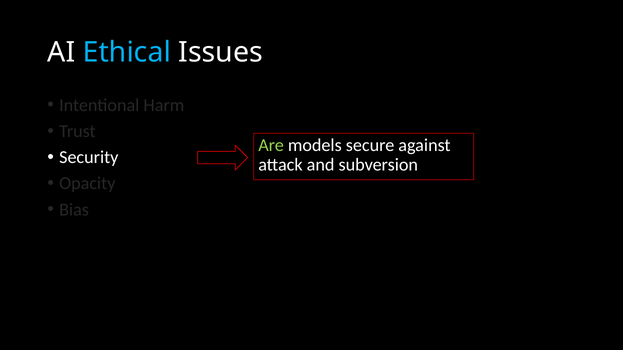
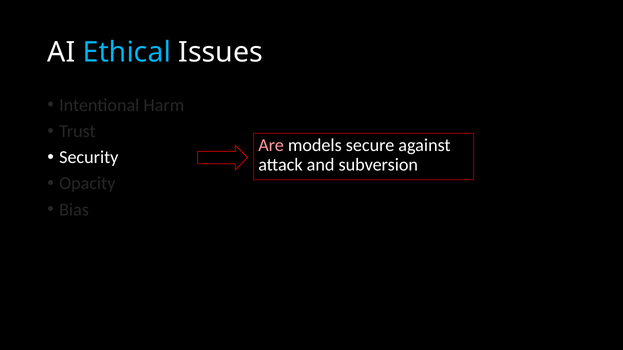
Are colour: light green -> pink
